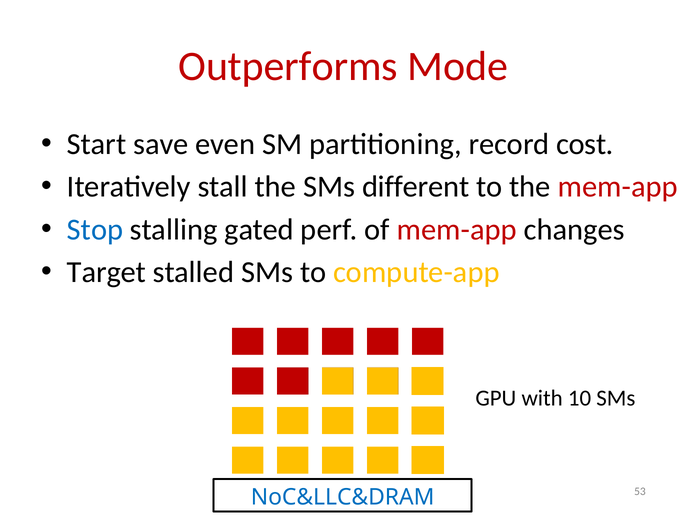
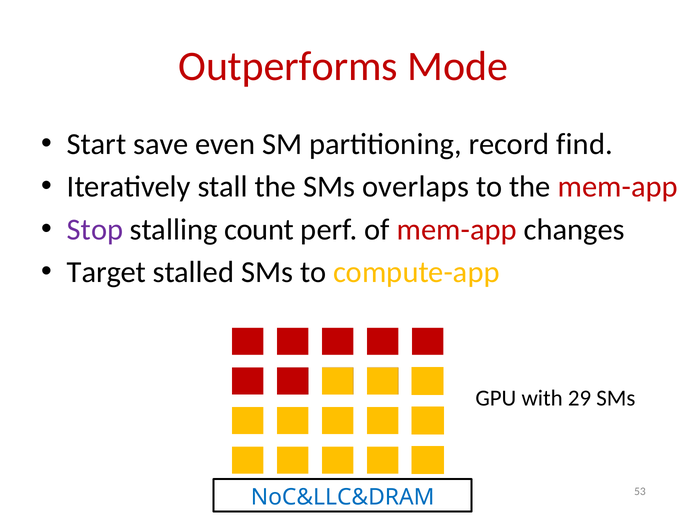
cost: cost -> find
different: different -> overlaps
Stop colour: blue -> purple
gated: gated -> count
10: 10 -> 29
